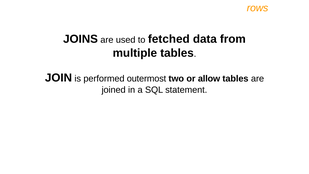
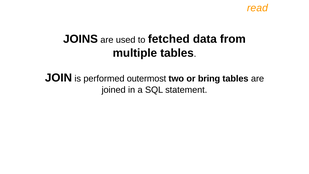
rows: rows -> read
allow: allow -> bring
